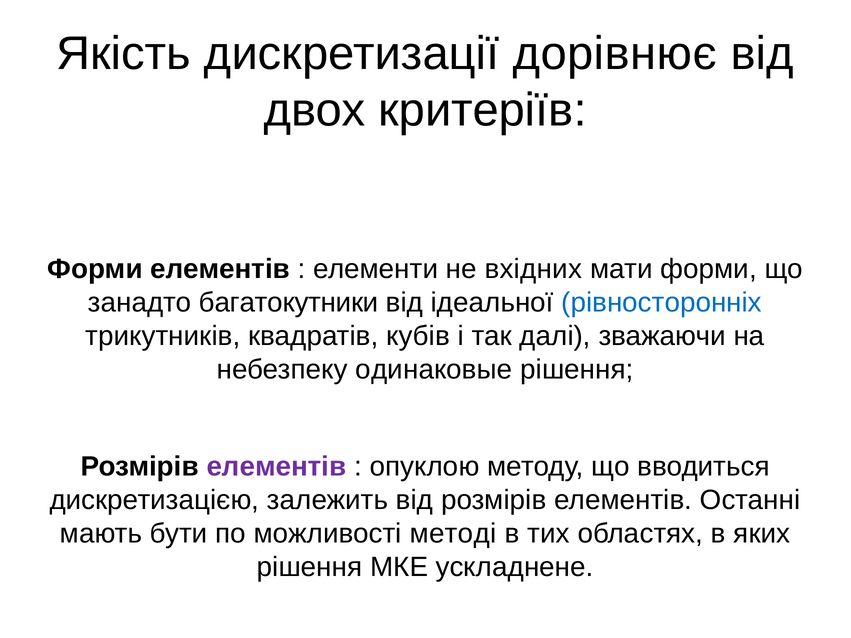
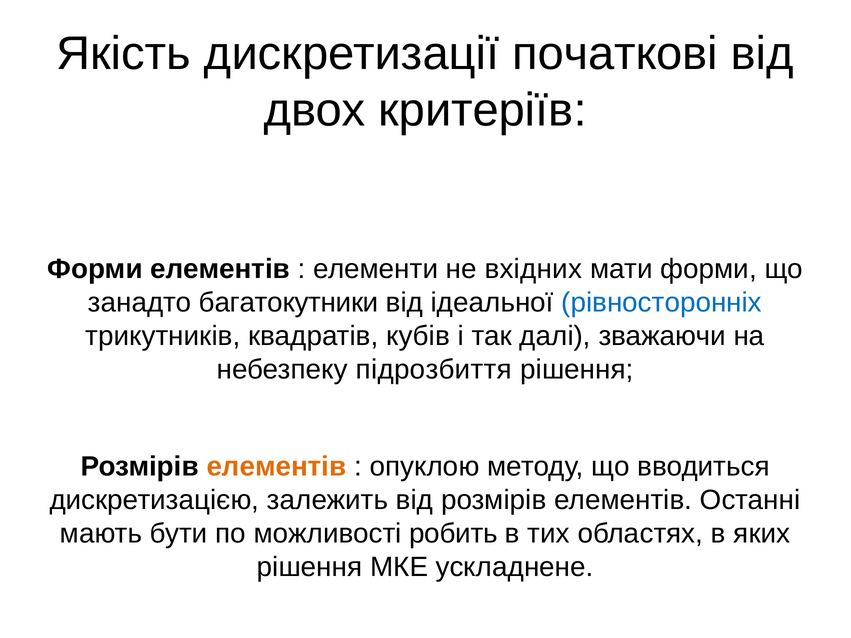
дорівнює: дорівнює -> початкові
одинаковые: одинаковые -> підрозбиття
елементів at (276, 467) colour: purple -> orange
методі: методі -> робить
